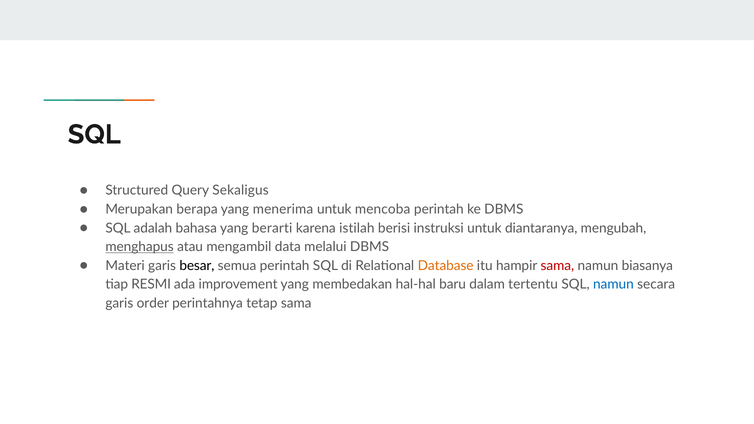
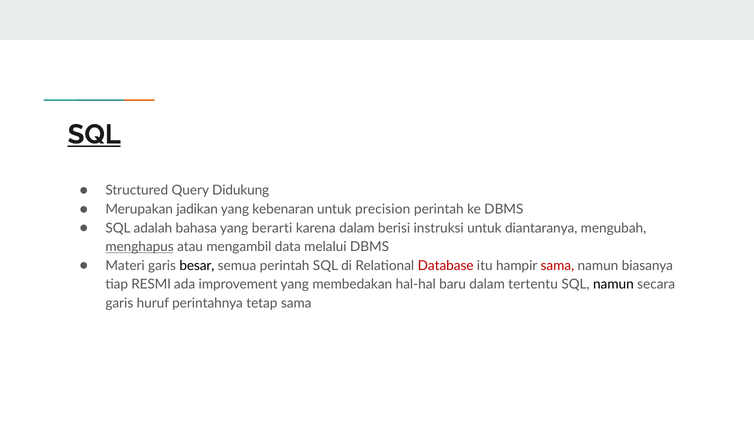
SQL at (94, 135) underline: none -> present
Sekaligus: Sekaligus -> Didukung
berapa: berapa -> jadikan
menerima: menerima -> kebenaran
mencoba: mencoba -> precision
karena istilah: istilah -> dalam
Database colour: orange -> red
namun at (613, 284) colour: blue -> black
order: order -> huruf
